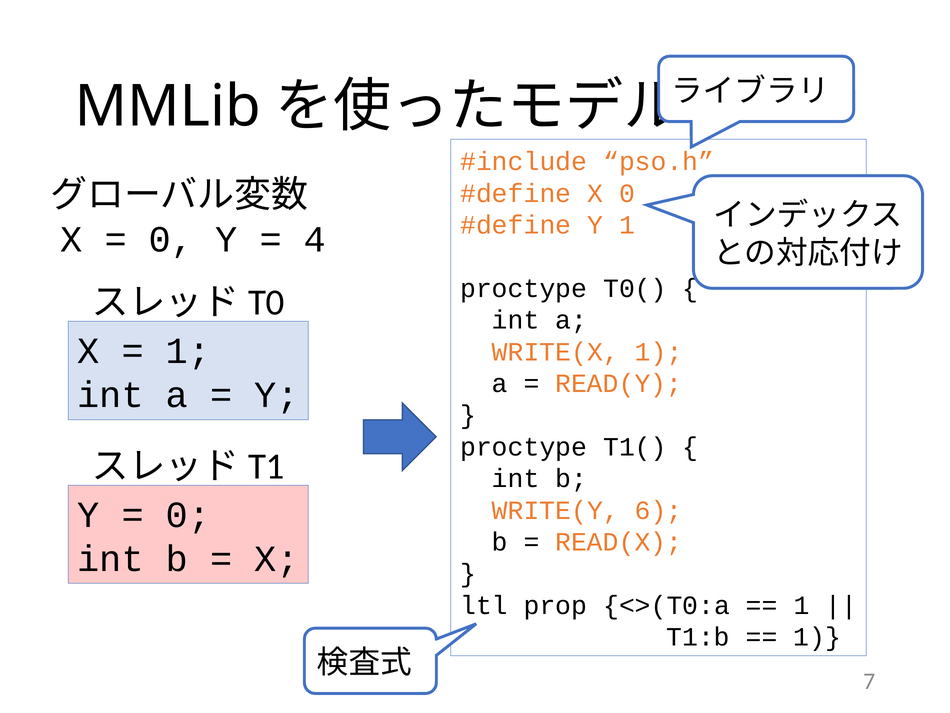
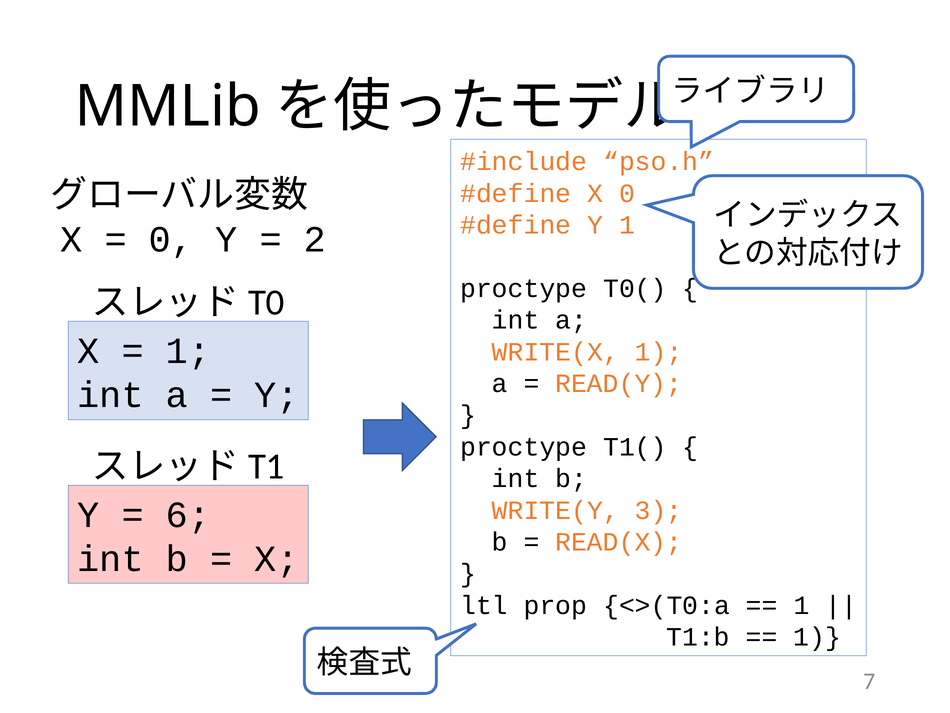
4: 4 -> 2
6: 6 -> 3
0 at (188, 514): 0 -> 6
